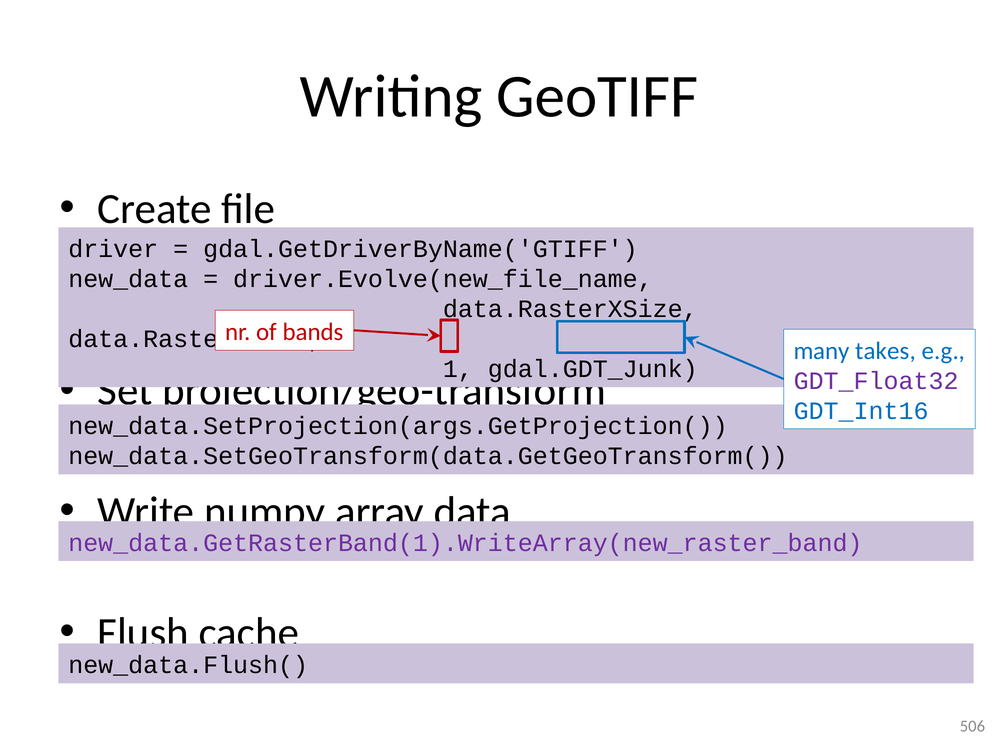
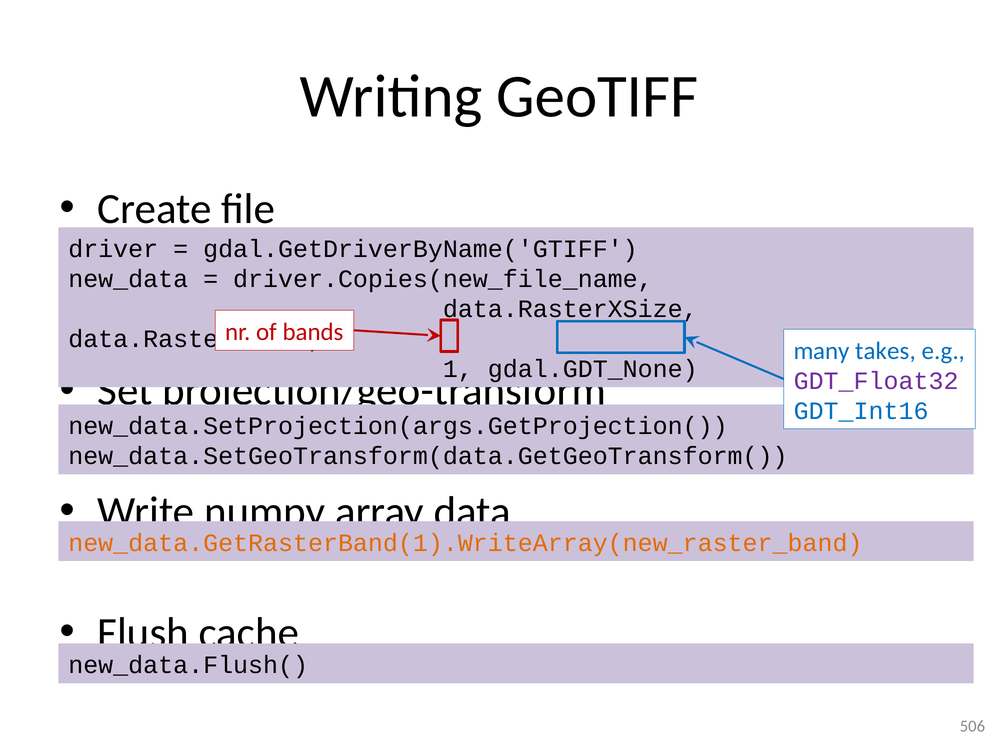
driver.Evolve(new_file_name: driver.Evolve(new_file_name -> driver.Copies(new_file_name
gdal.GDT_Junk: gdal.GDT_Junk -> gdal.GDT_None
new_data.GetRasterBand(1).WriteArray(new_raster_band colour: purple -> orange
